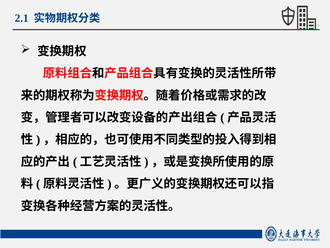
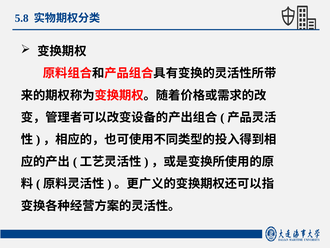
2.1: 2.1 -> 5.8
